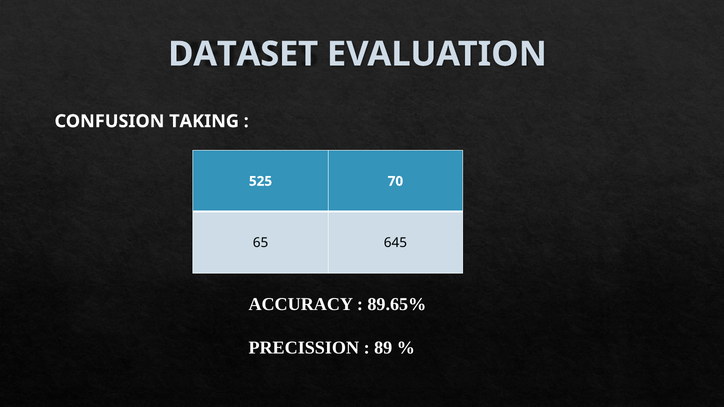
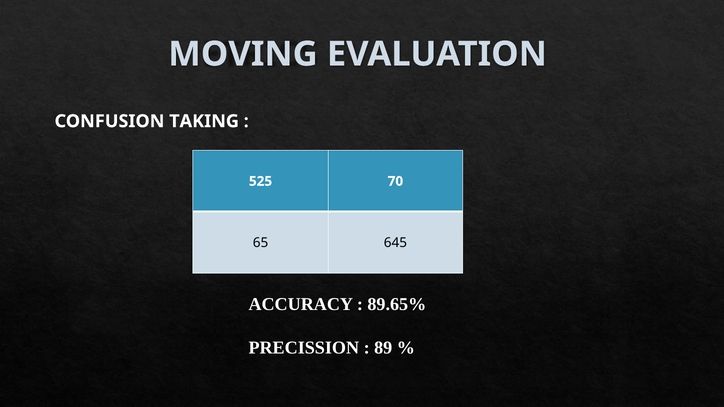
DATASET: DATASET -> MOVING
